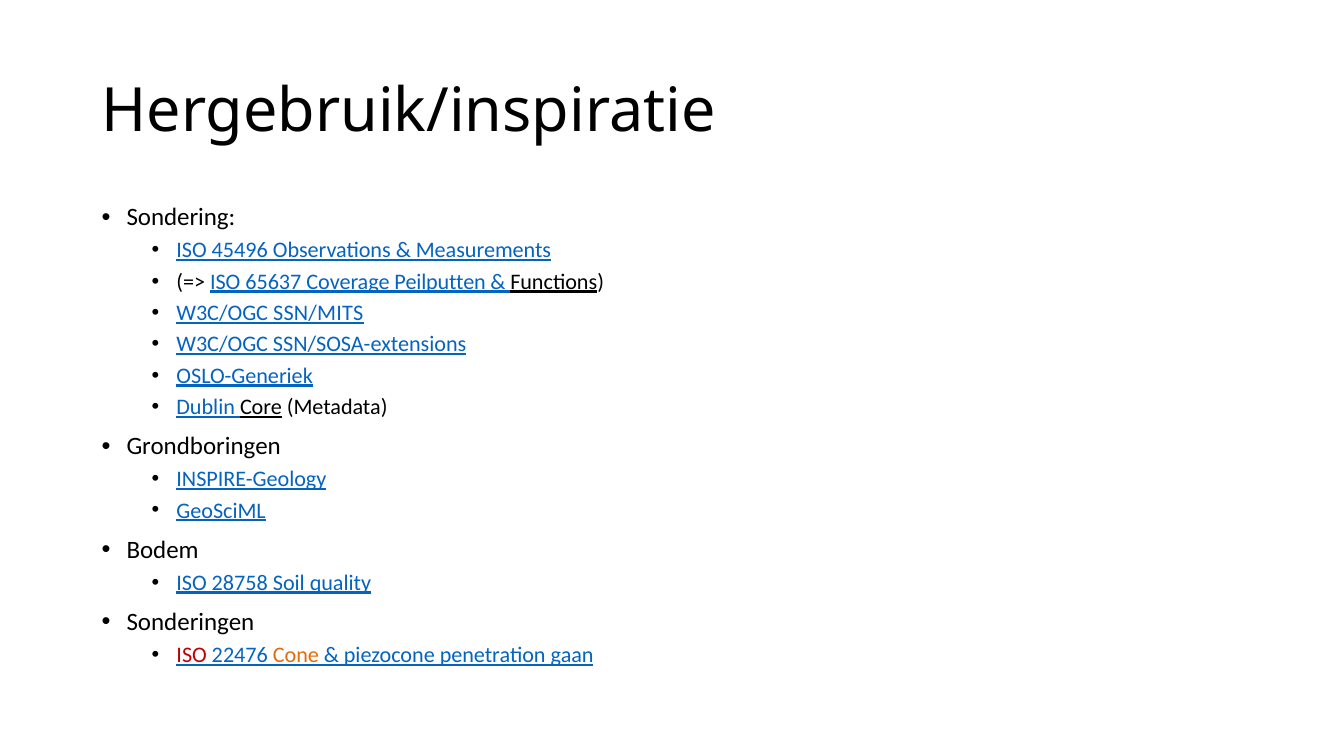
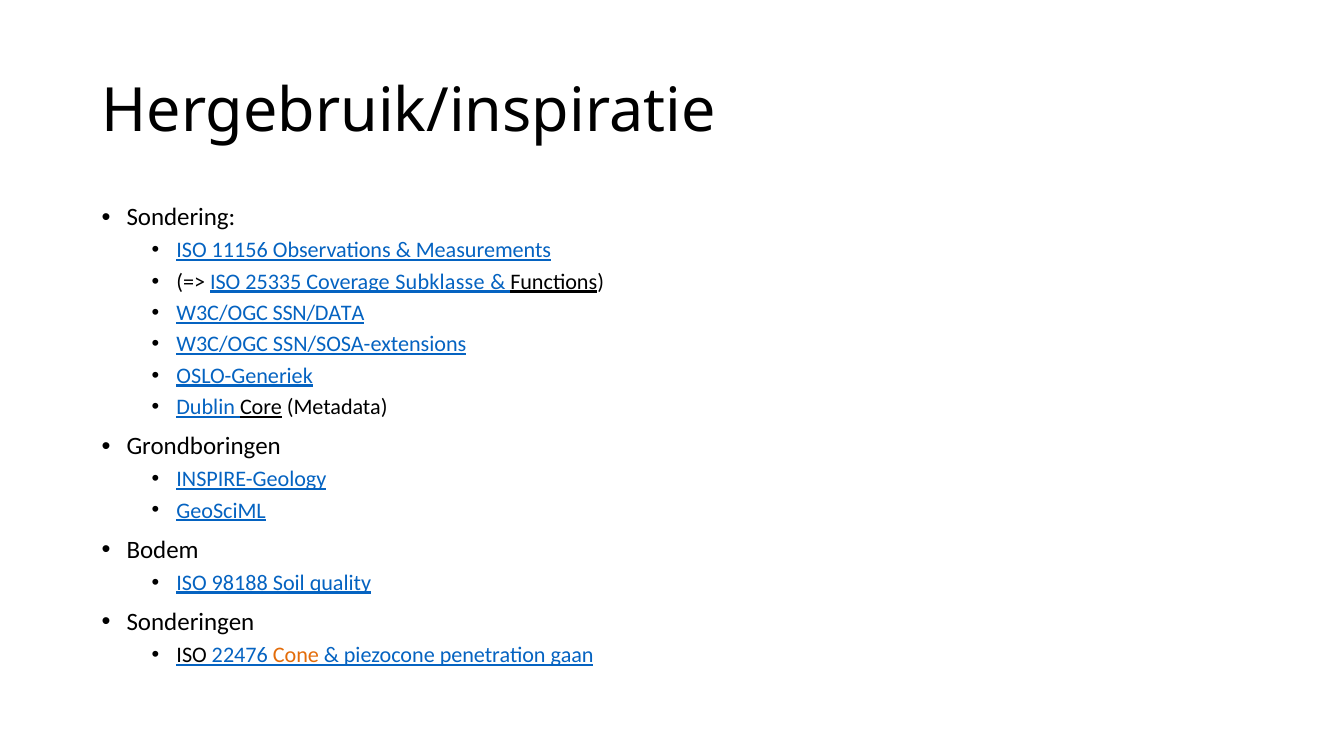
45496: 45496 -> 11156
65637: 65637 -> 25335
Peilputten: Peilputten -> Subklasse
SSN/MITS: SSN/MITS -> SSN/DATA
28758: 28758 -> 98188
ISO at (192, 655) colour: red -> black
